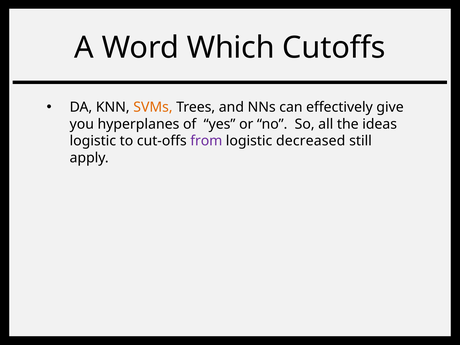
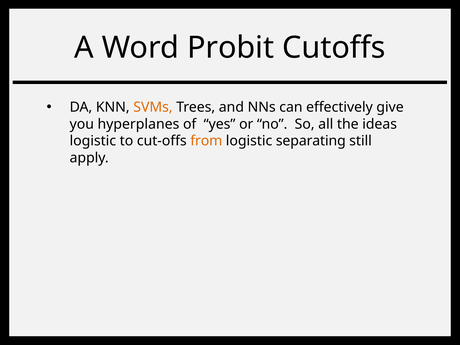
Which: Which -> Probit
from colour: purple -> orange
decreased: decreased -> separating
